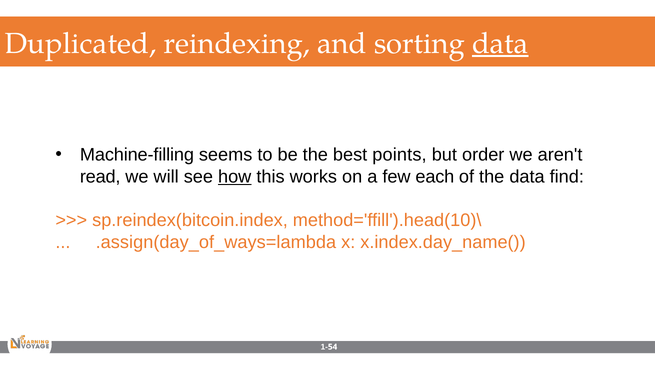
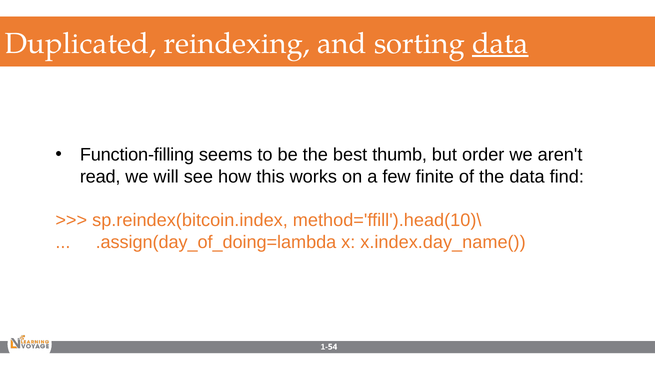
Machine-filling: Machine-filling -> Function-filling
points: points -> thumb
how underline: present -> none
each: each -> finite
.assign(day_of_ways=lambda: .assign(day_of_ways=lambda -> .assign(day_of_doing=lambda
